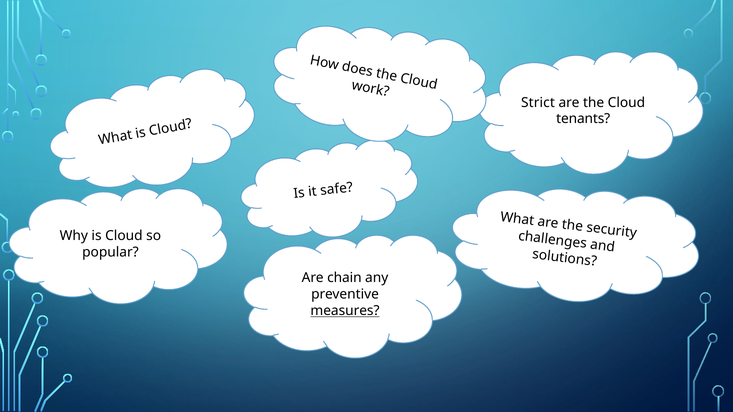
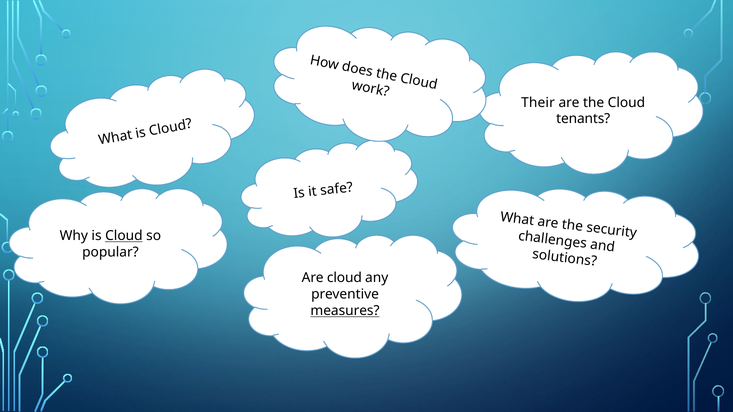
Strict: Strict -> Their
Cloud at (124, 236) underline: none -> present
Are chain: chain -> cloud
